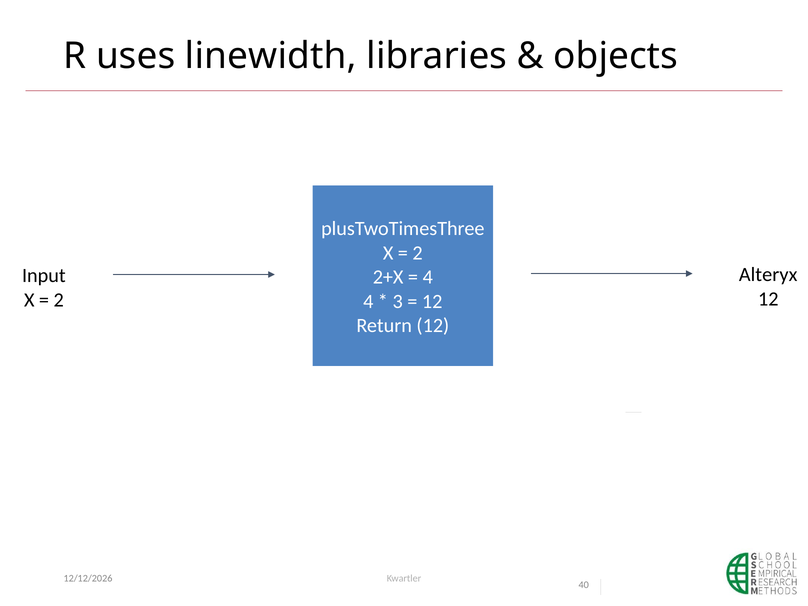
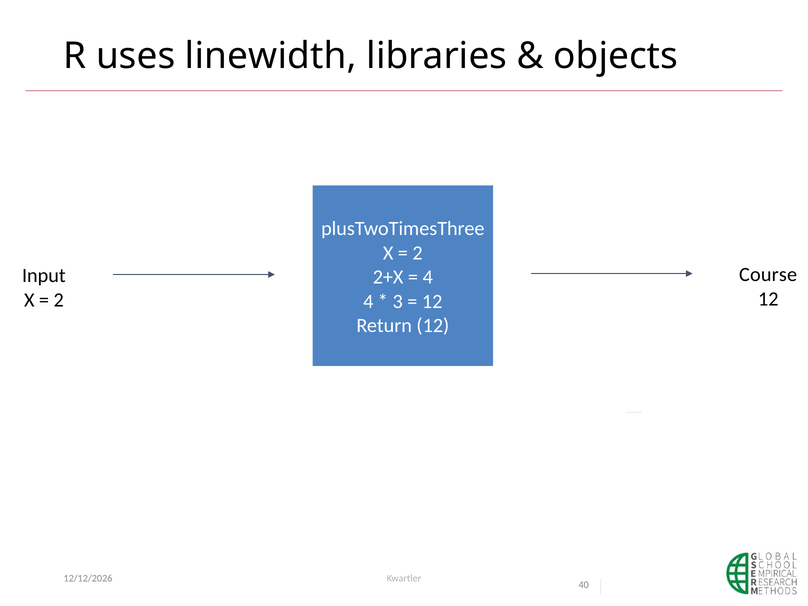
Alteryx: Alteryx -> Course
